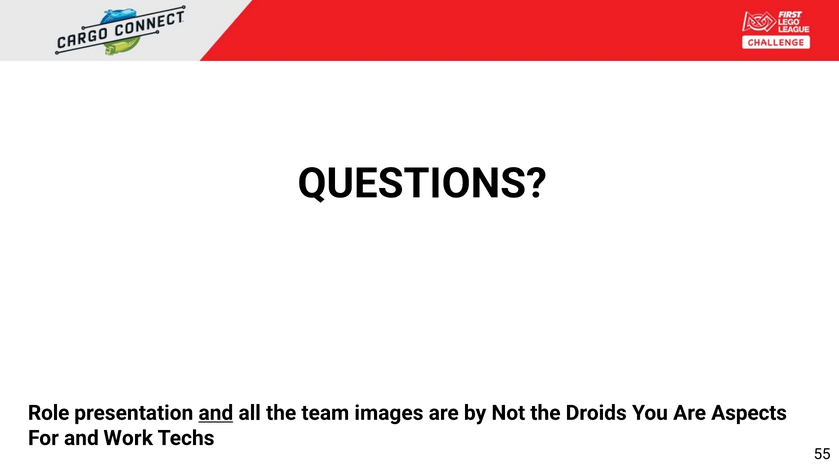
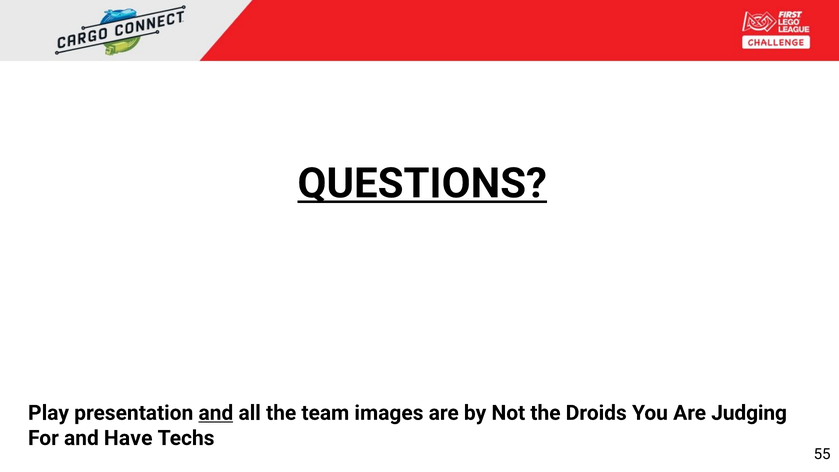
QUESTIONS underline: none -> present
Role: Role -> Play
Aspects: Aspects -> Judging
Work: Work -> Have
